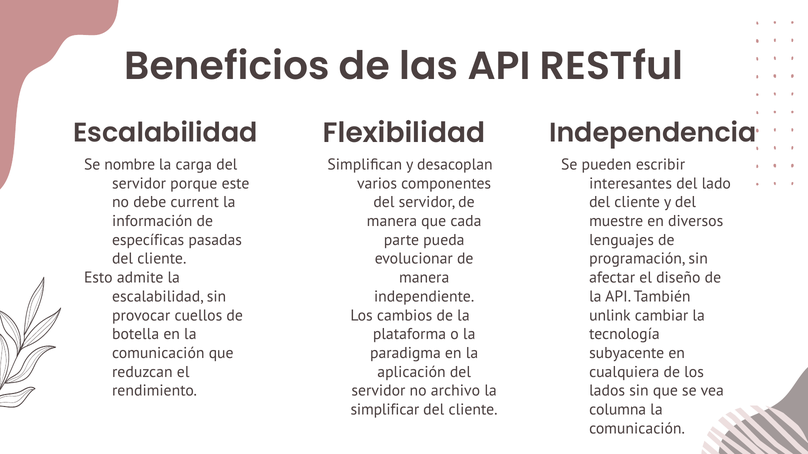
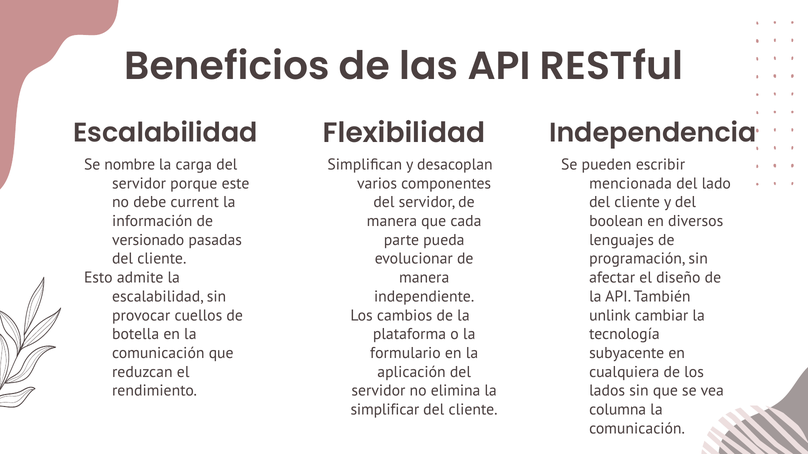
interesantes: interesantes -> mencionada
muestre: muestre -> boolean
específicas: específicas -> versionado
paradigma: paradigma -> formulario
archivo: archivo -> elimina
